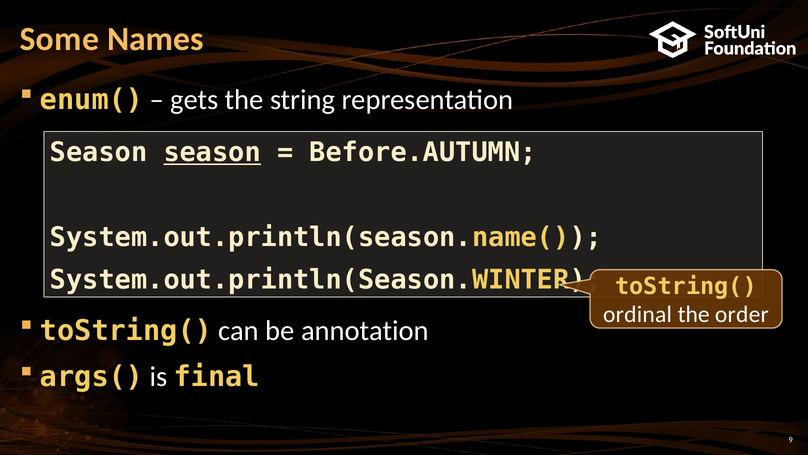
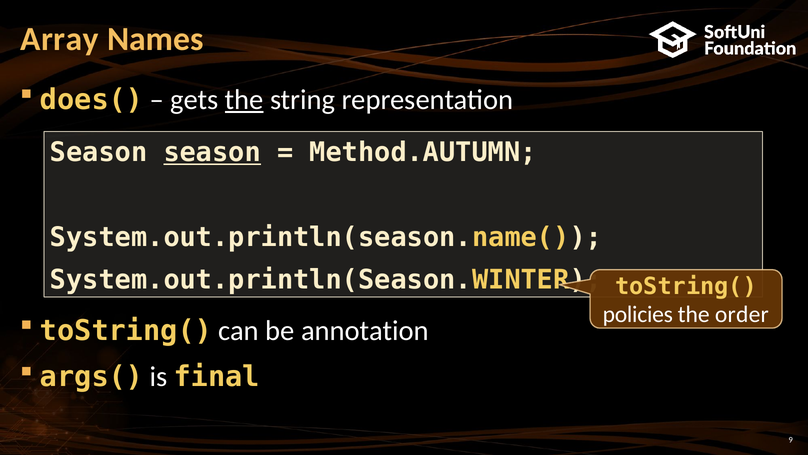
Some: Some -> Array
enum(: enum( -> does(
the at (244, 100) underline: none -> present
Before.AUTUMN: Before.AUTUMN -> Method.AUTUMN
ordinal: ordinal -> policies
